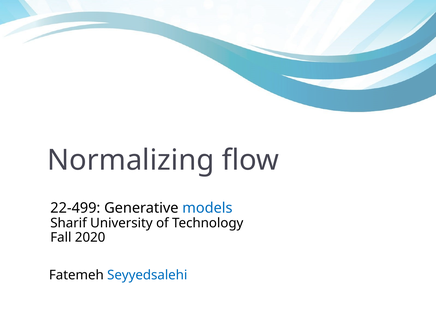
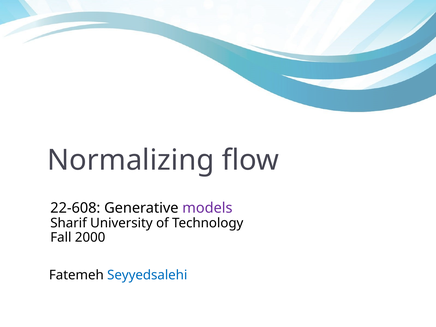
22-499: 22-499 -> 22-608
models colour: blue -> purple
2020: 2020 -> 2000
